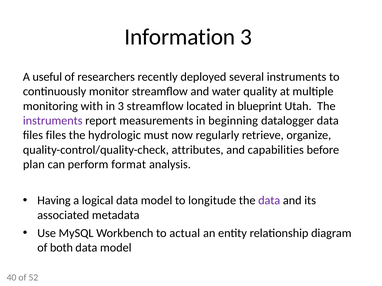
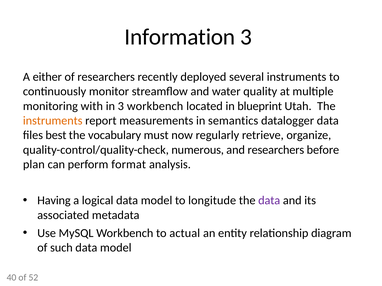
useful: useful -> either
3 streamflow: streamflow -> workbench
instruments at (53, 121) colour: purple -> orange
beginning: beginning -> semantics
files files: files -> best
hydrologic: hydrologic -> vocabulary
attributes: attributes -> numerous
and capabilities: capabilities -> researchers
both: both -> such
